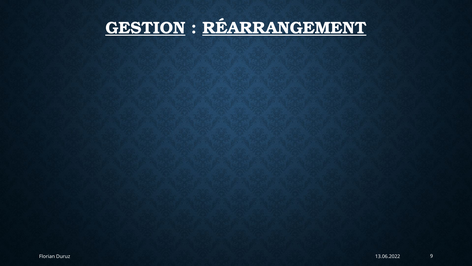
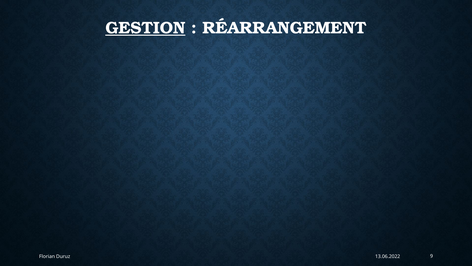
RÉARRANGEMENT underline: present -> none
